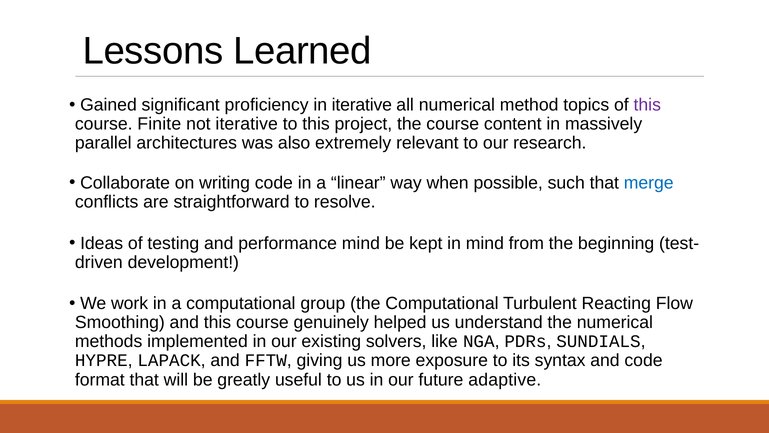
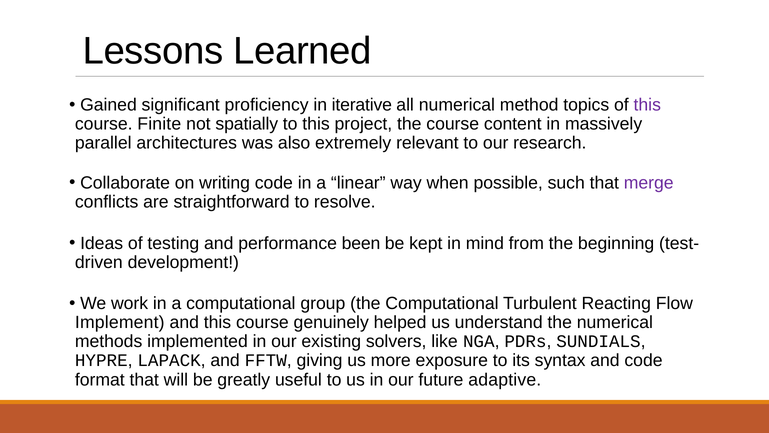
not iterative: iterative -> spatially
merge colour: blue -> purple
performance mind: mind -> been
Smoothing: Smoothing -> Implement
